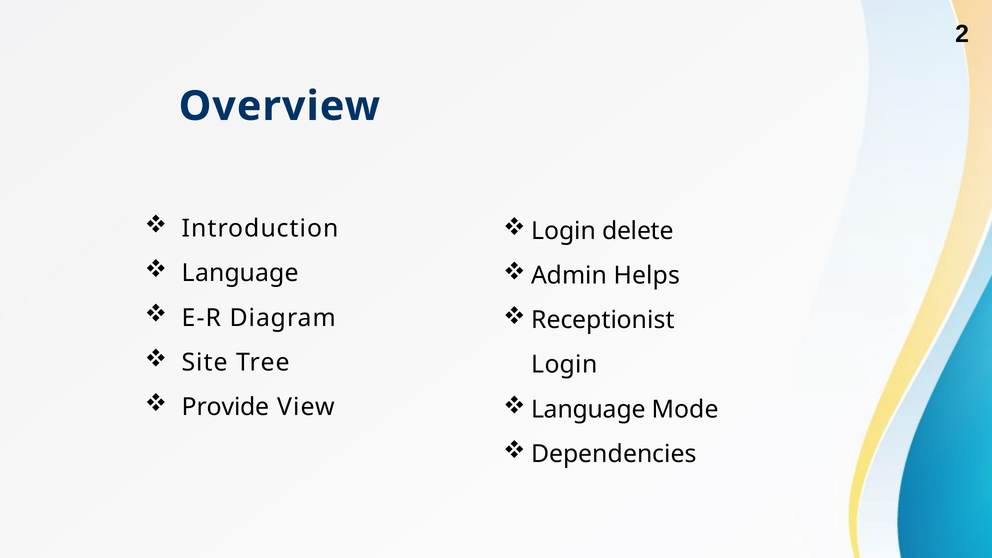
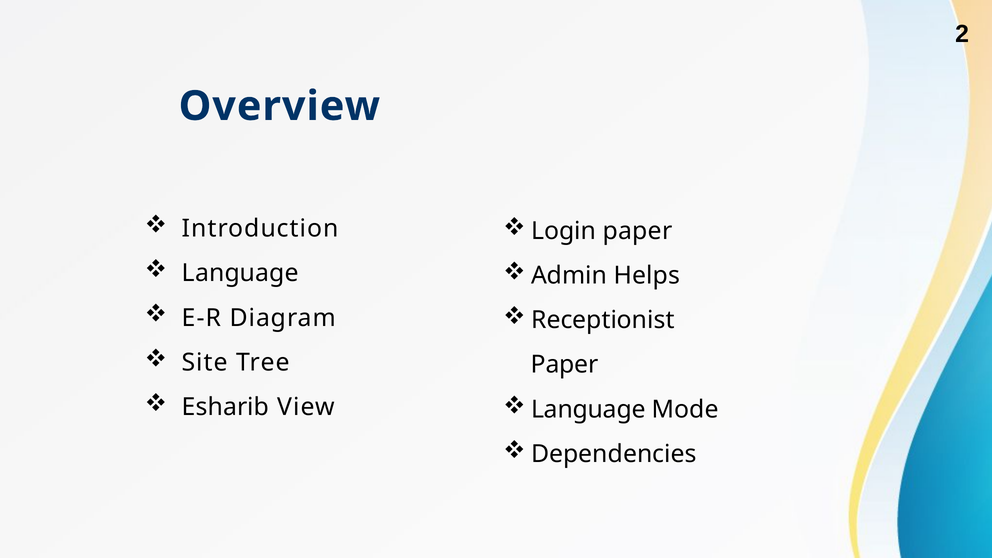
Login delete: delete -> paper
Login at (564, 365): Login -> Paper
Provide: Provide -> Esharib
